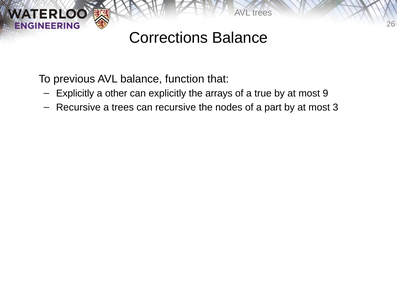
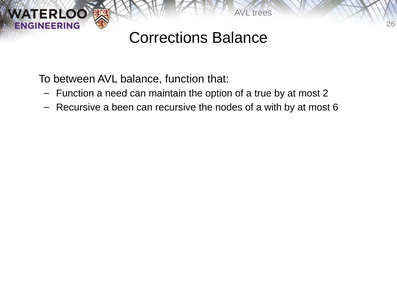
previous: previous -> between
Explicitly at (75, 93): Explicitly -> Function
other: other -> need
can explicitly: explicitly -> maintain
arrays: arrays -> option
9: 9 -> 2
a trees: trees -> been
part: part -> with
3: 3 -> 6
